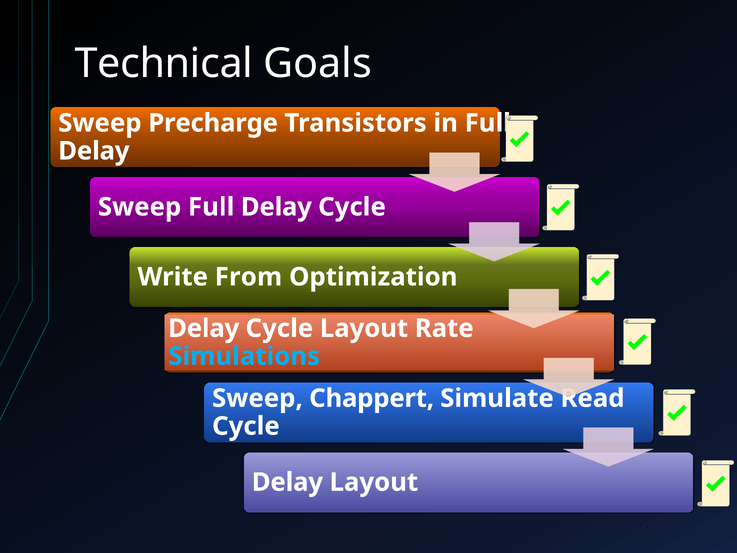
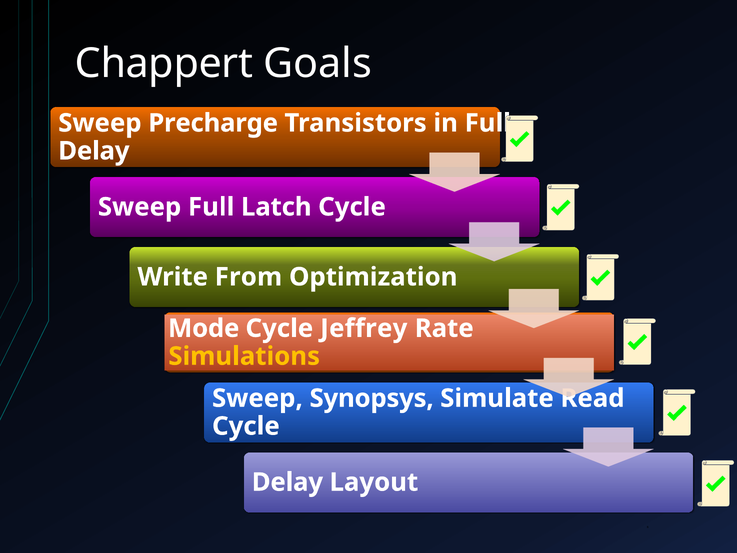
Technical: Technical -> Chappert
Sweep Full Delay: Delay -> Latch
Delay at (204, 328): Delay -> Mode
Cycle Layout: Layout -> Jeffrey
Simulations colour: light blue -> yellow
Chappert: Chappert -> Synopsys
